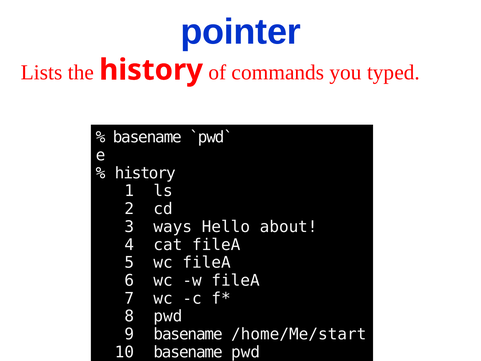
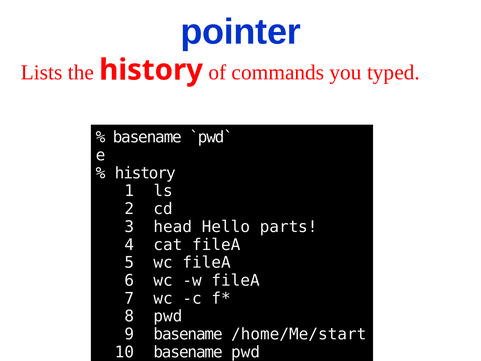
ways: ways -> head
about: about -> parts
